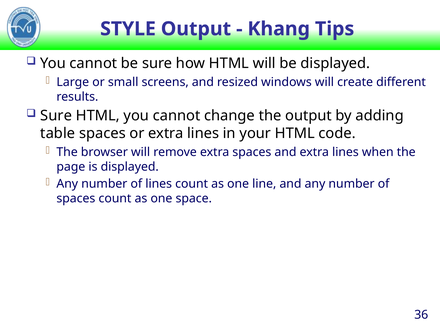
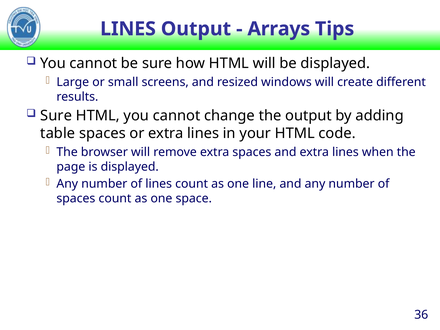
STYLE at (128, 29): STYLE -> LINES
Khang: Khang -> Arrays
